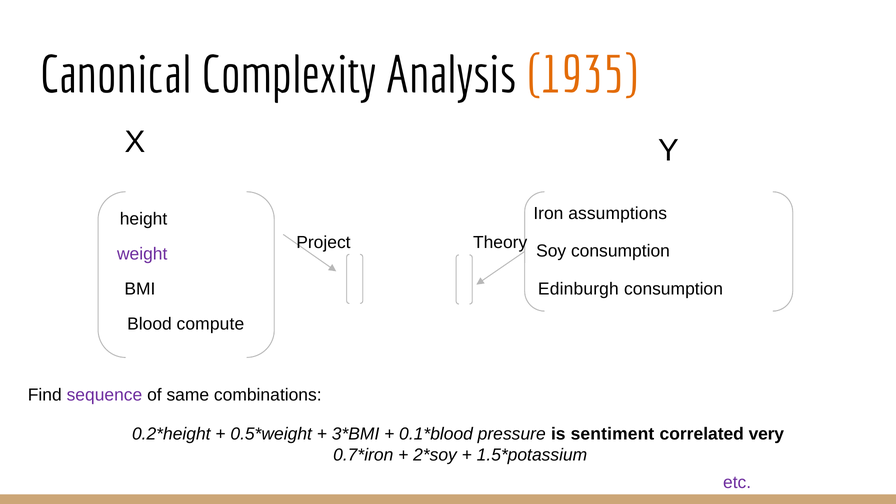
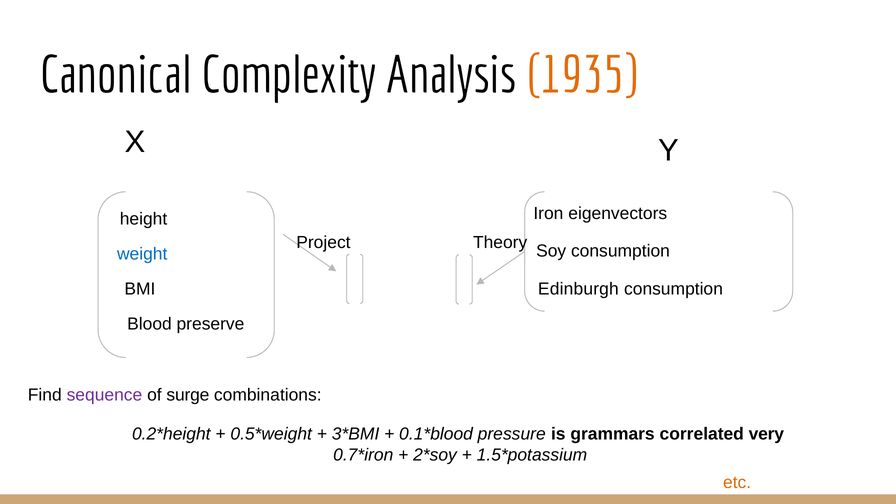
assumptions: assumptions -> eigenvectors
weight colour: purple -> blue
compute: compute -> preserve
same: same -> surge
sentiment: sentiment -> grammars
etc colour: purple -> orange
